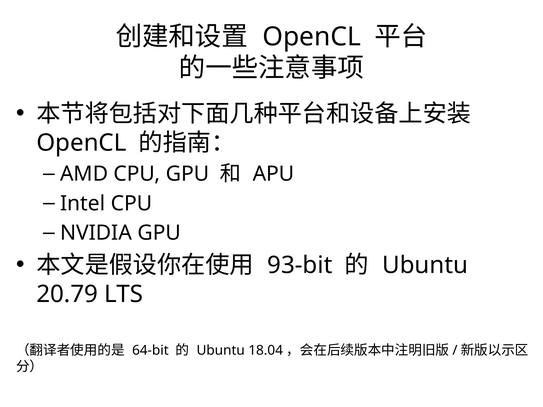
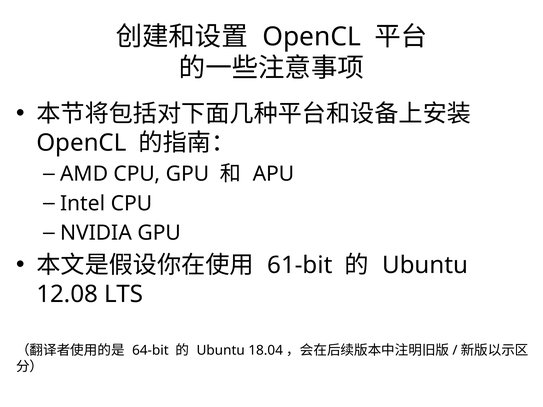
93-bit: 93-bit -> 61-bit
20.79: 20.79 -> 12.08
